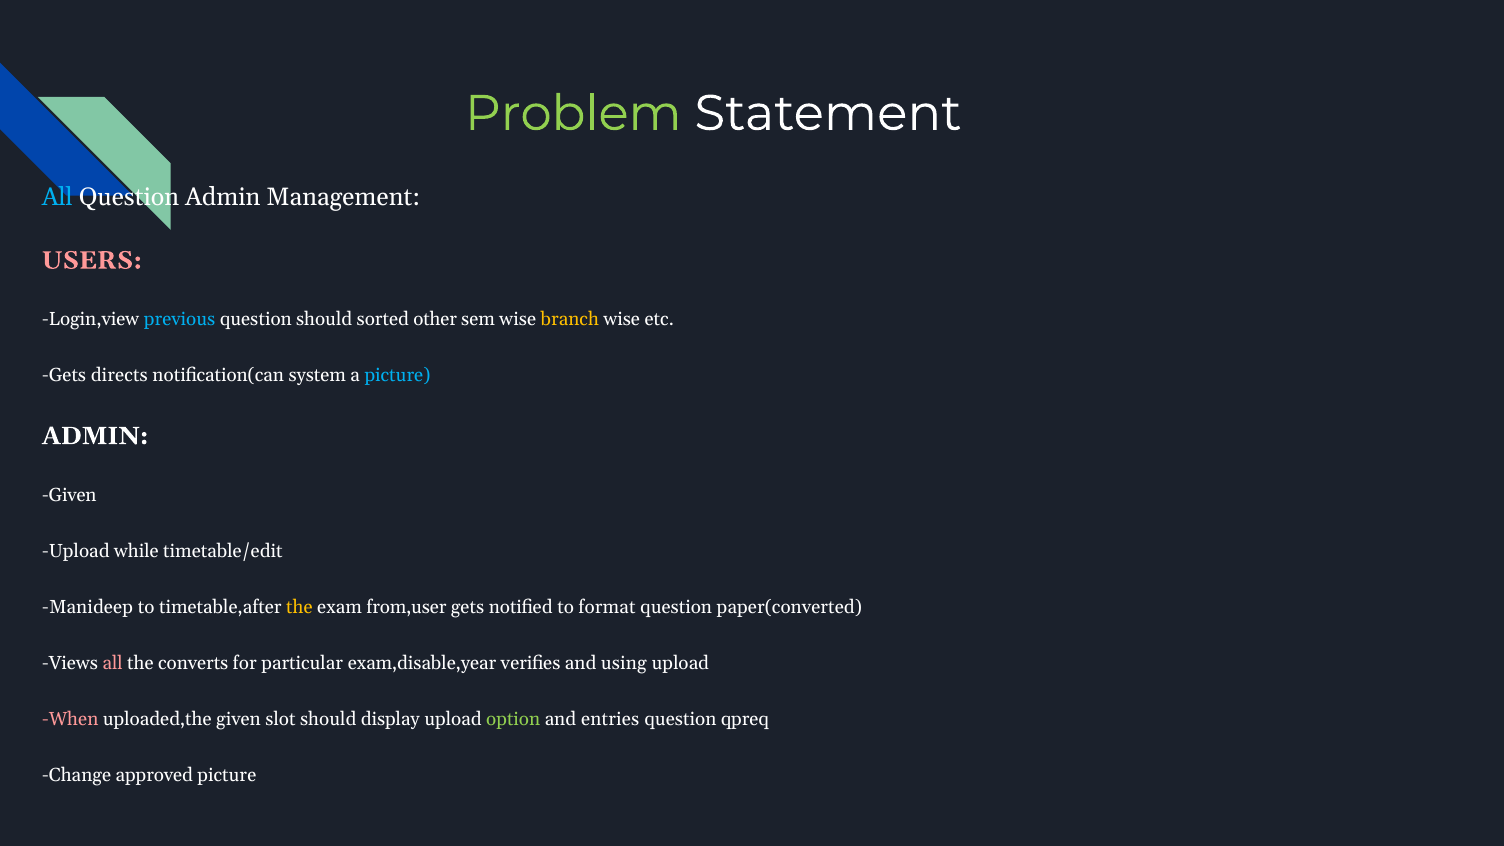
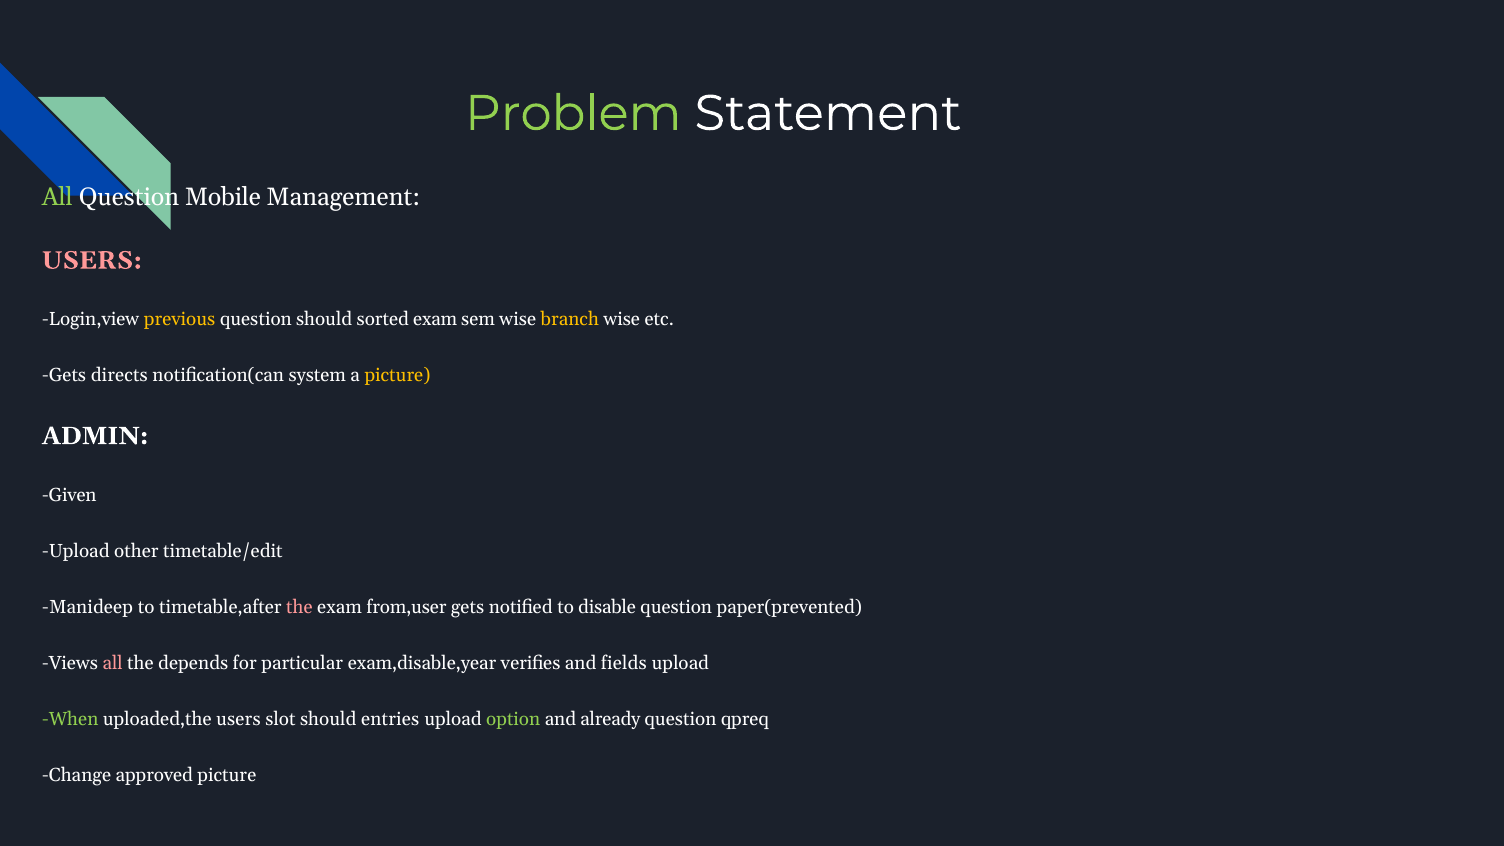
All at (57, 197) colour: light blue -> light green
Question Admin: Admin -> Mobile
previous colour: light blue -> yellow
sorted other: other -> exam
picture at (397, 376) colour: light blue -> yellow
while: while -> other
the at (299, 607) colour: yellow -> pink
format: format -> disable
paper(converted: paper(converted -> paper(prevented
converts: converts -> depends
using: using -> fields
When colour: pink -> light green
uploaded,the given: given -> users
display: display -> entries
entries: entries -> already
